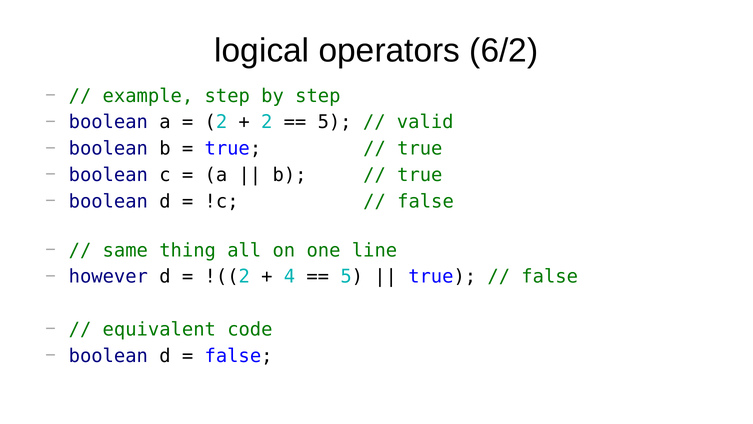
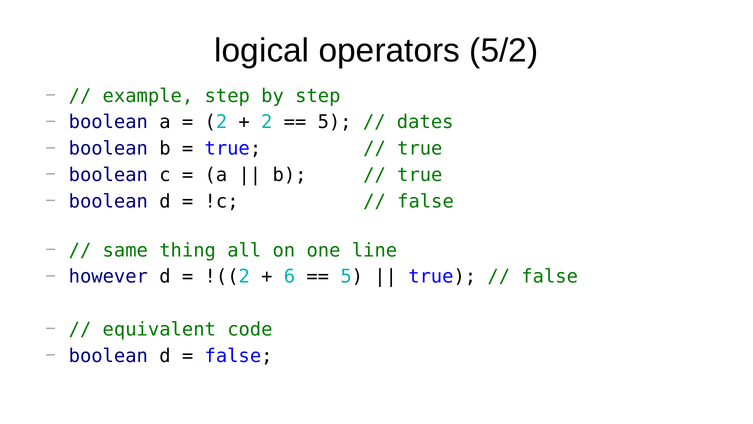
6/2: 6/2 -> 5/2
valid: valid -> dates
4: 4 -> 6
